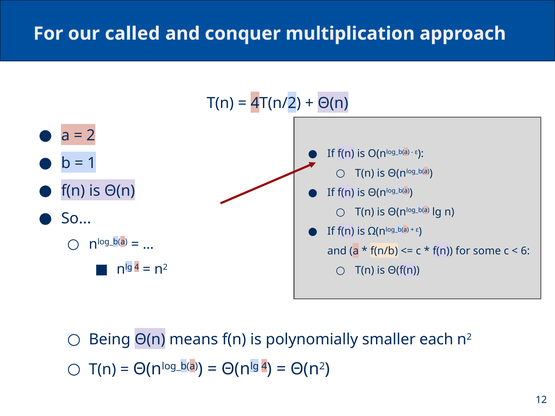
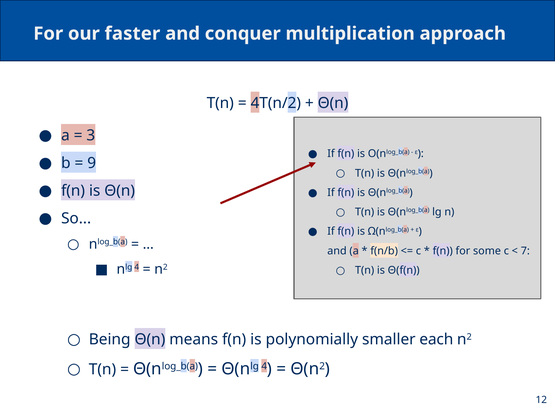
called: called -> faster
2: 2 -> 3
1: 1 -> 9
6: 6 -> 7
